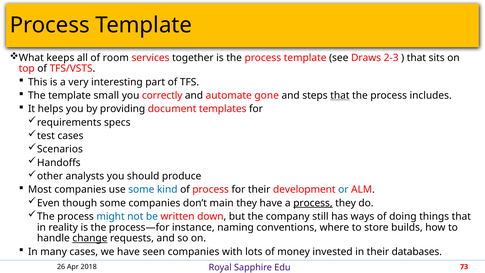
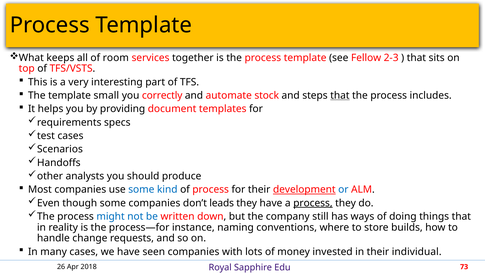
Draws: Draws -> Fellow
gone: gone -> stock
development underline: none -> present
main: main -> leads
change underline: present -> none
databases: databases -> individual
